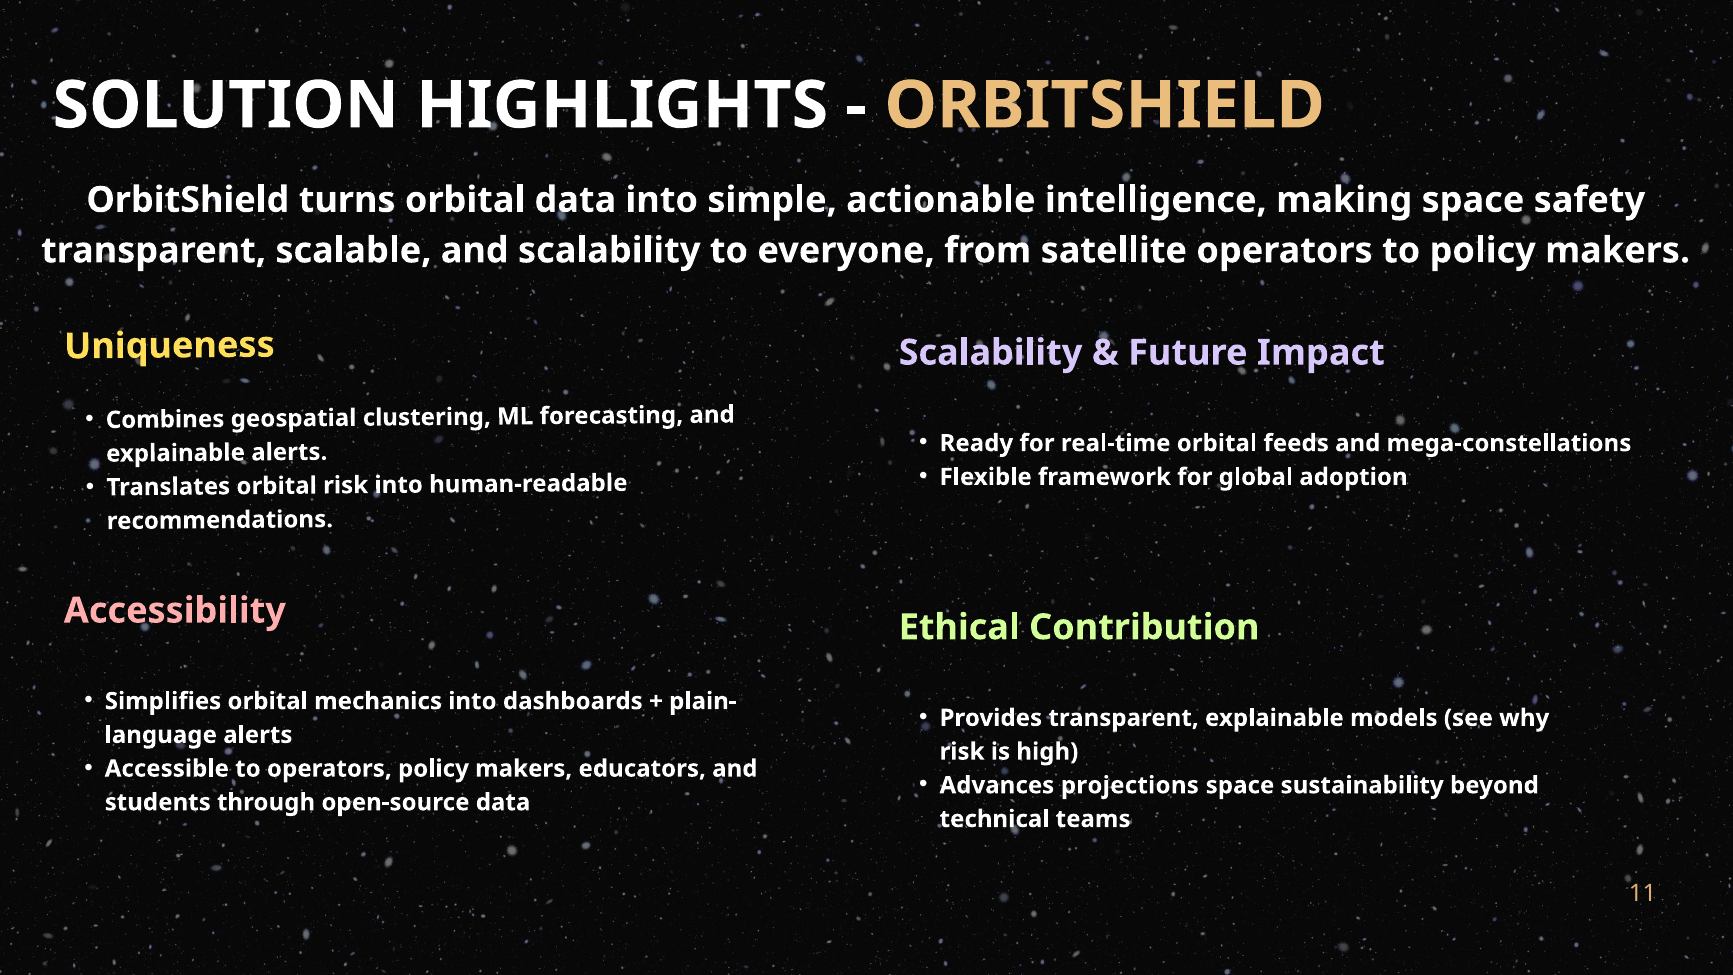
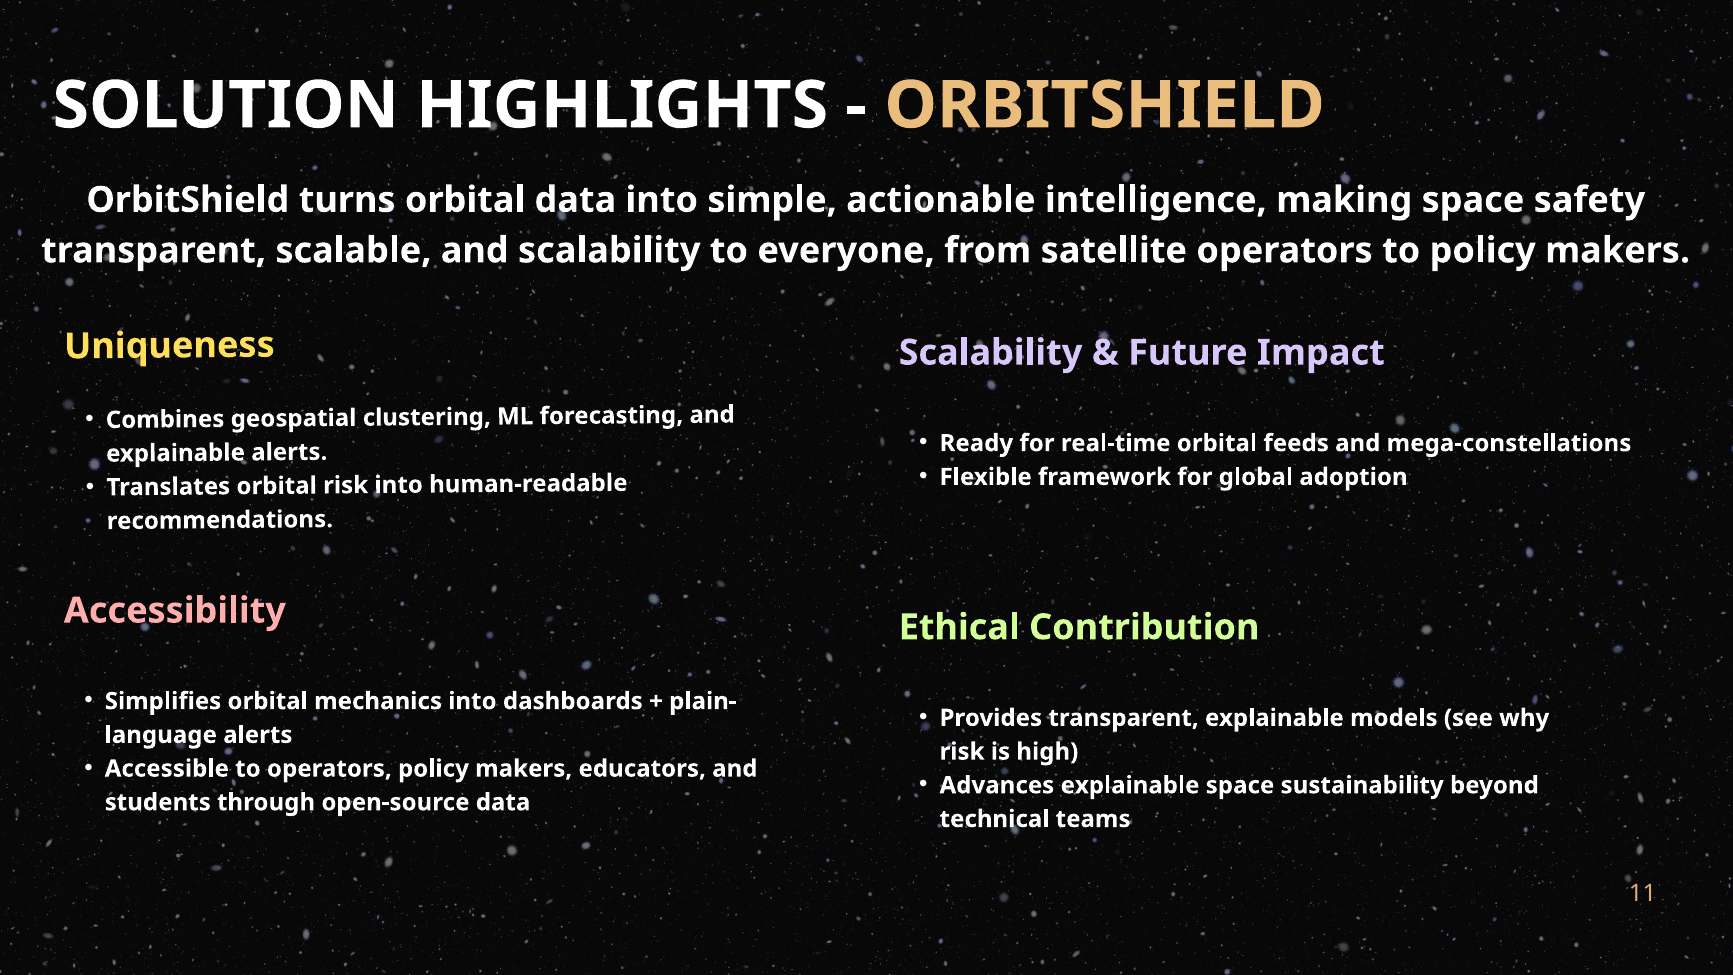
Advances projections: projections -> explainable
